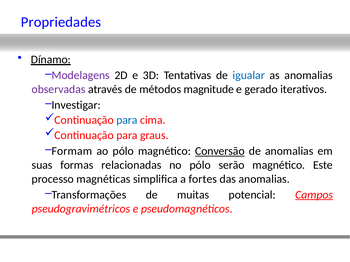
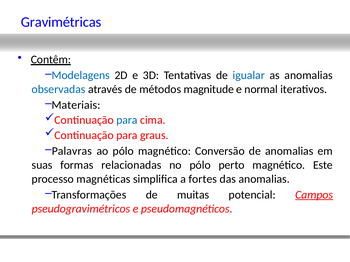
Propriedades: Propriedades -> Gravimétricas
Dínamo: Dínamo -> Contêm
Modelagens colour: purple -> blue
observadas colour: purple -> blue
gerado: gerado -> normal
Investigar: Investigar -> Materiais
Formam: Formam -> Palavras
Conversão underline: present -> none
serão: serão -> perto
